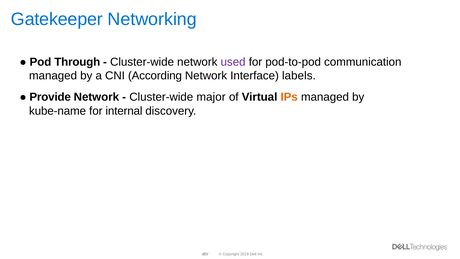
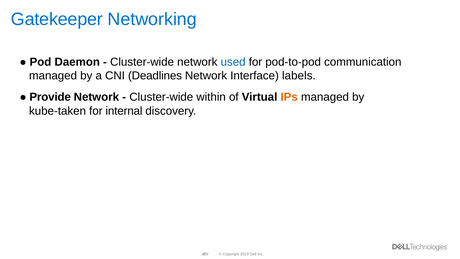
Through: Through -> Daemon
used colour: purple -> blue
According: According -> Deadlines
major: major -> within
kube-name: kube-name -> kube-taken
